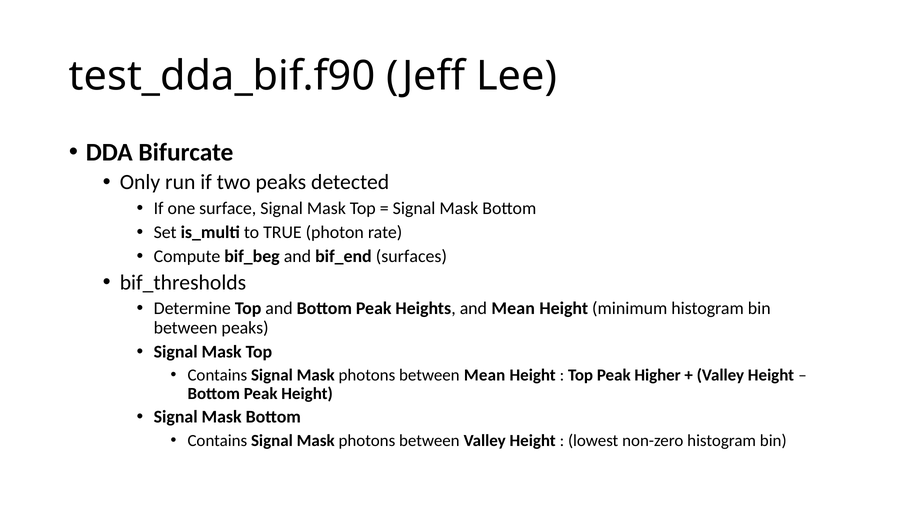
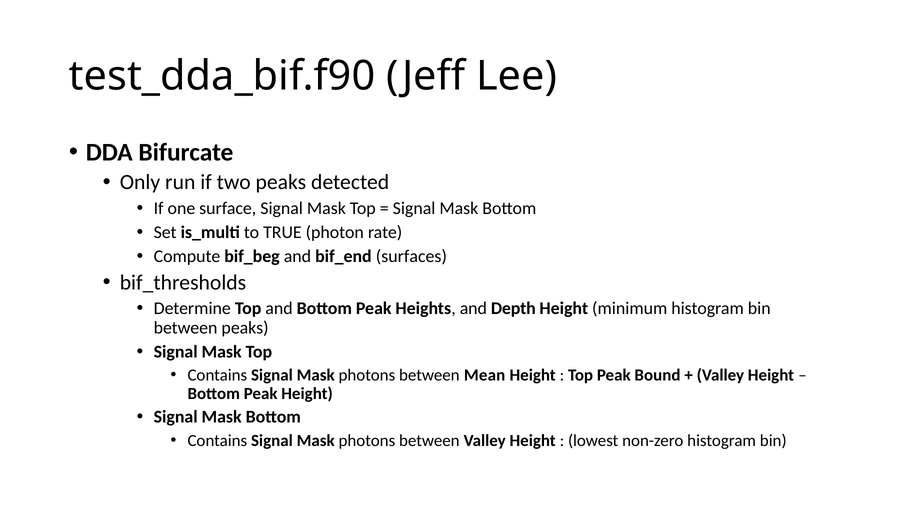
and Mean: Mean -> Depth
Higher: Higher -> Bound
